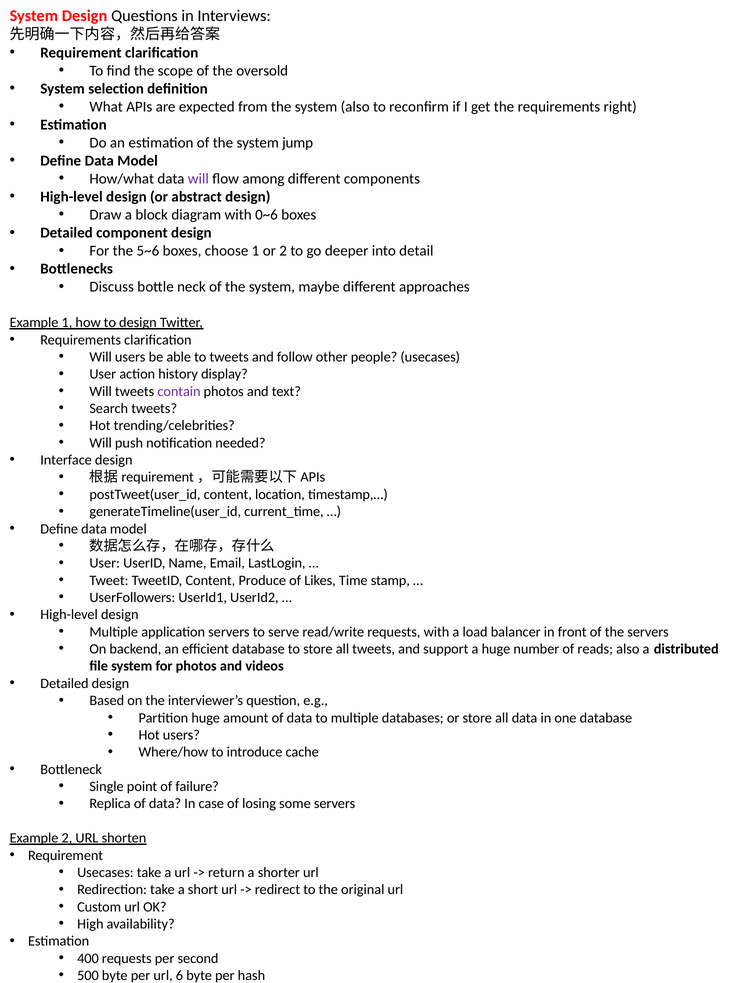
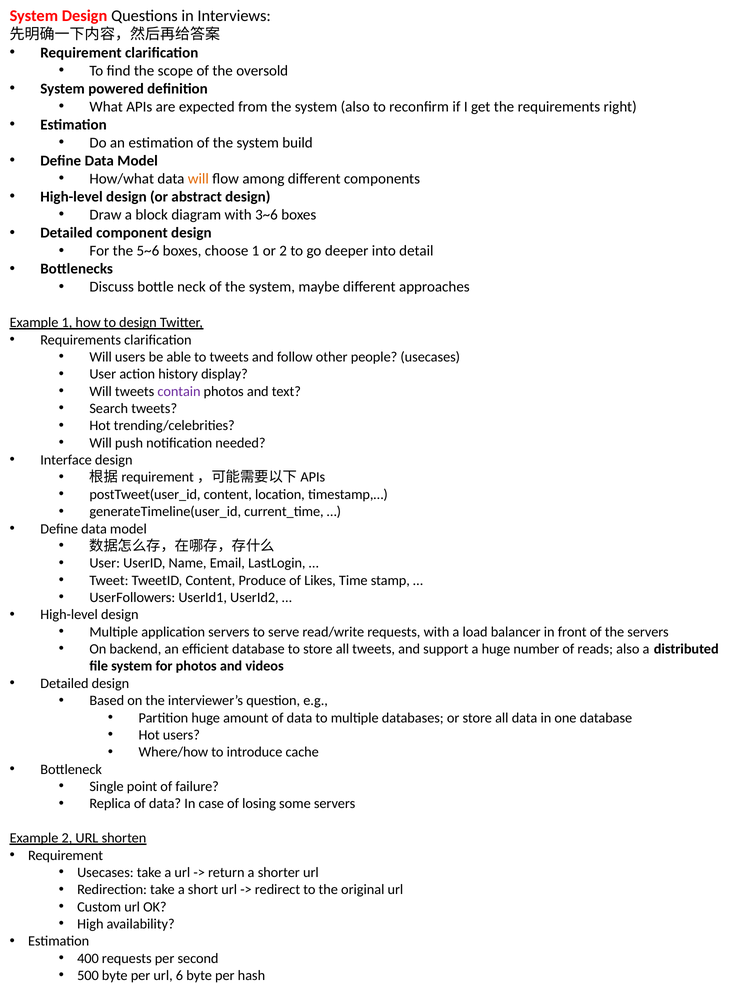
selection: selection -> powered
jump: jump -> build
will at (198, 179) colour: purple -> orange
0~6: 0~6 -> 3~6
